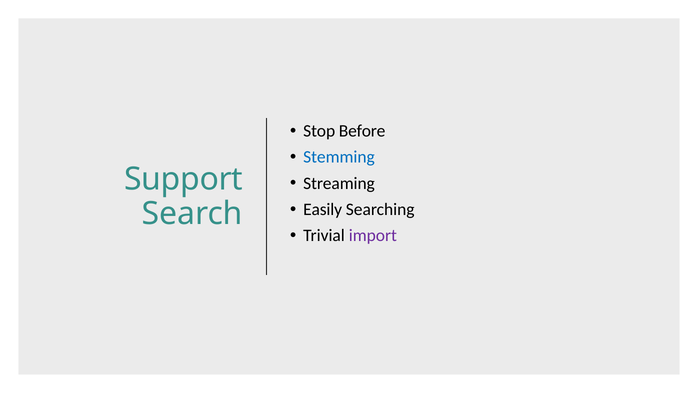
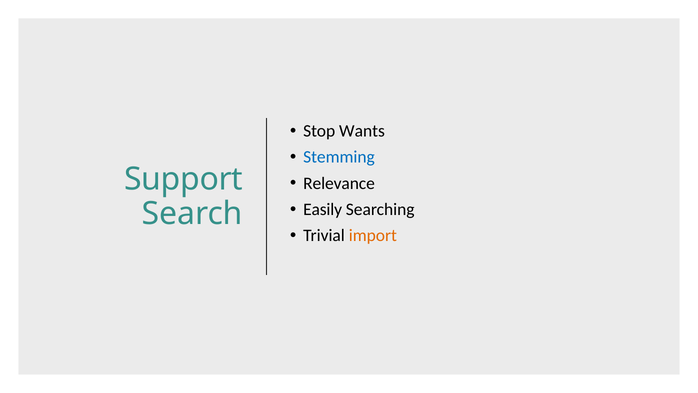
Before: Before -> Wants
Streaming: Streaming -> Relevance
import colour: purple -> orange
